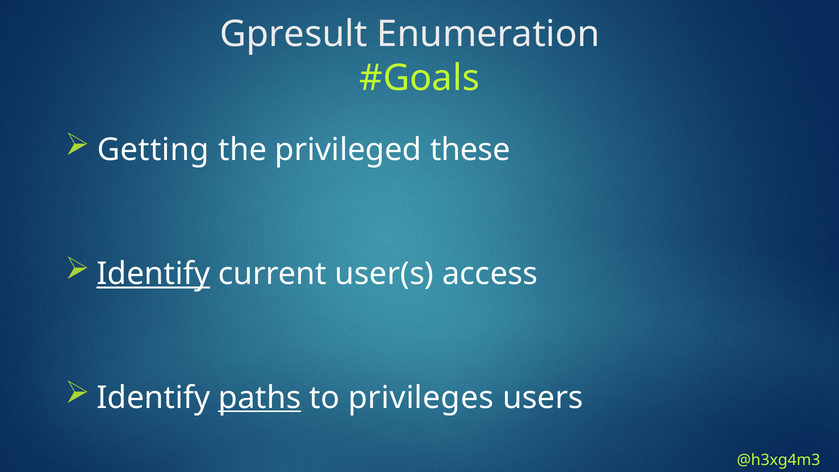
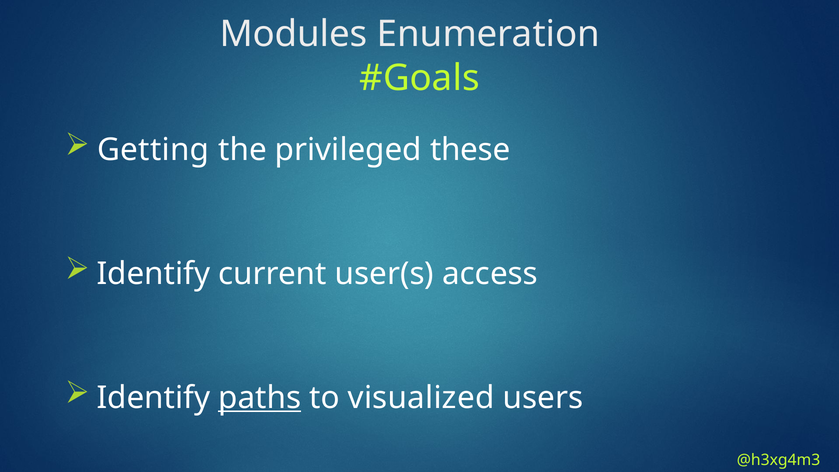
Gpresult: Gpresult -> Modules
Identify at (153, 274) underline: present -> none
privileges: privileges -> visualized
